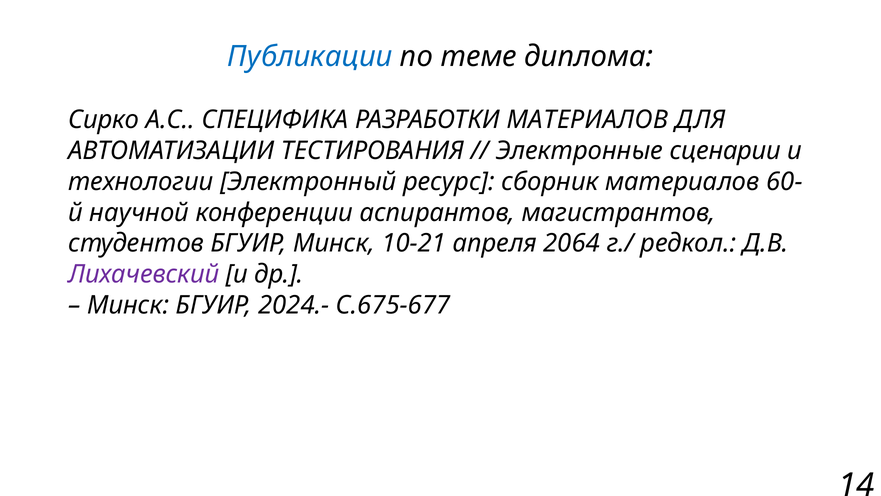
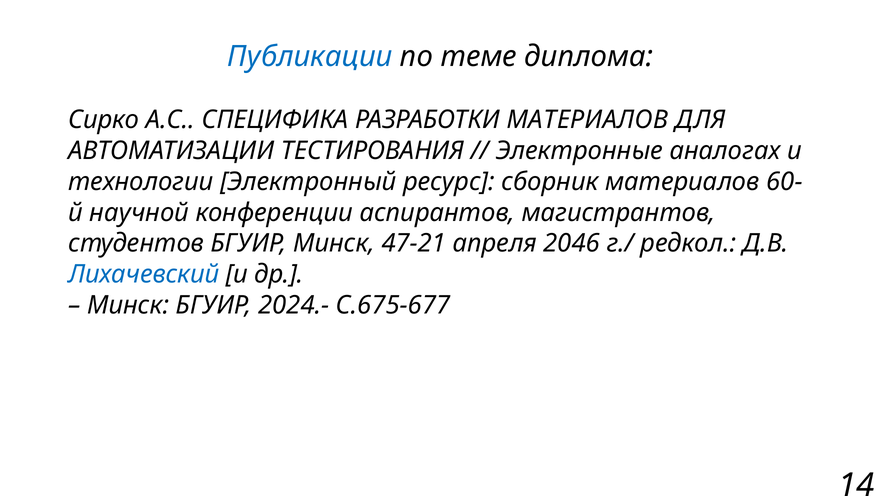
сценарии: сценарии -> аналогах
10-21: 10-21 -> 47-21
2064: 2064 -> 2046
Лихачевский colour: purple -> blue
